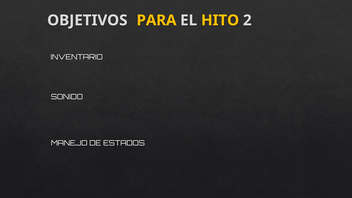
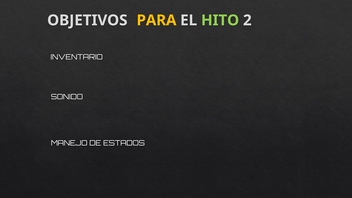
HITO colour: yellow -> light green
